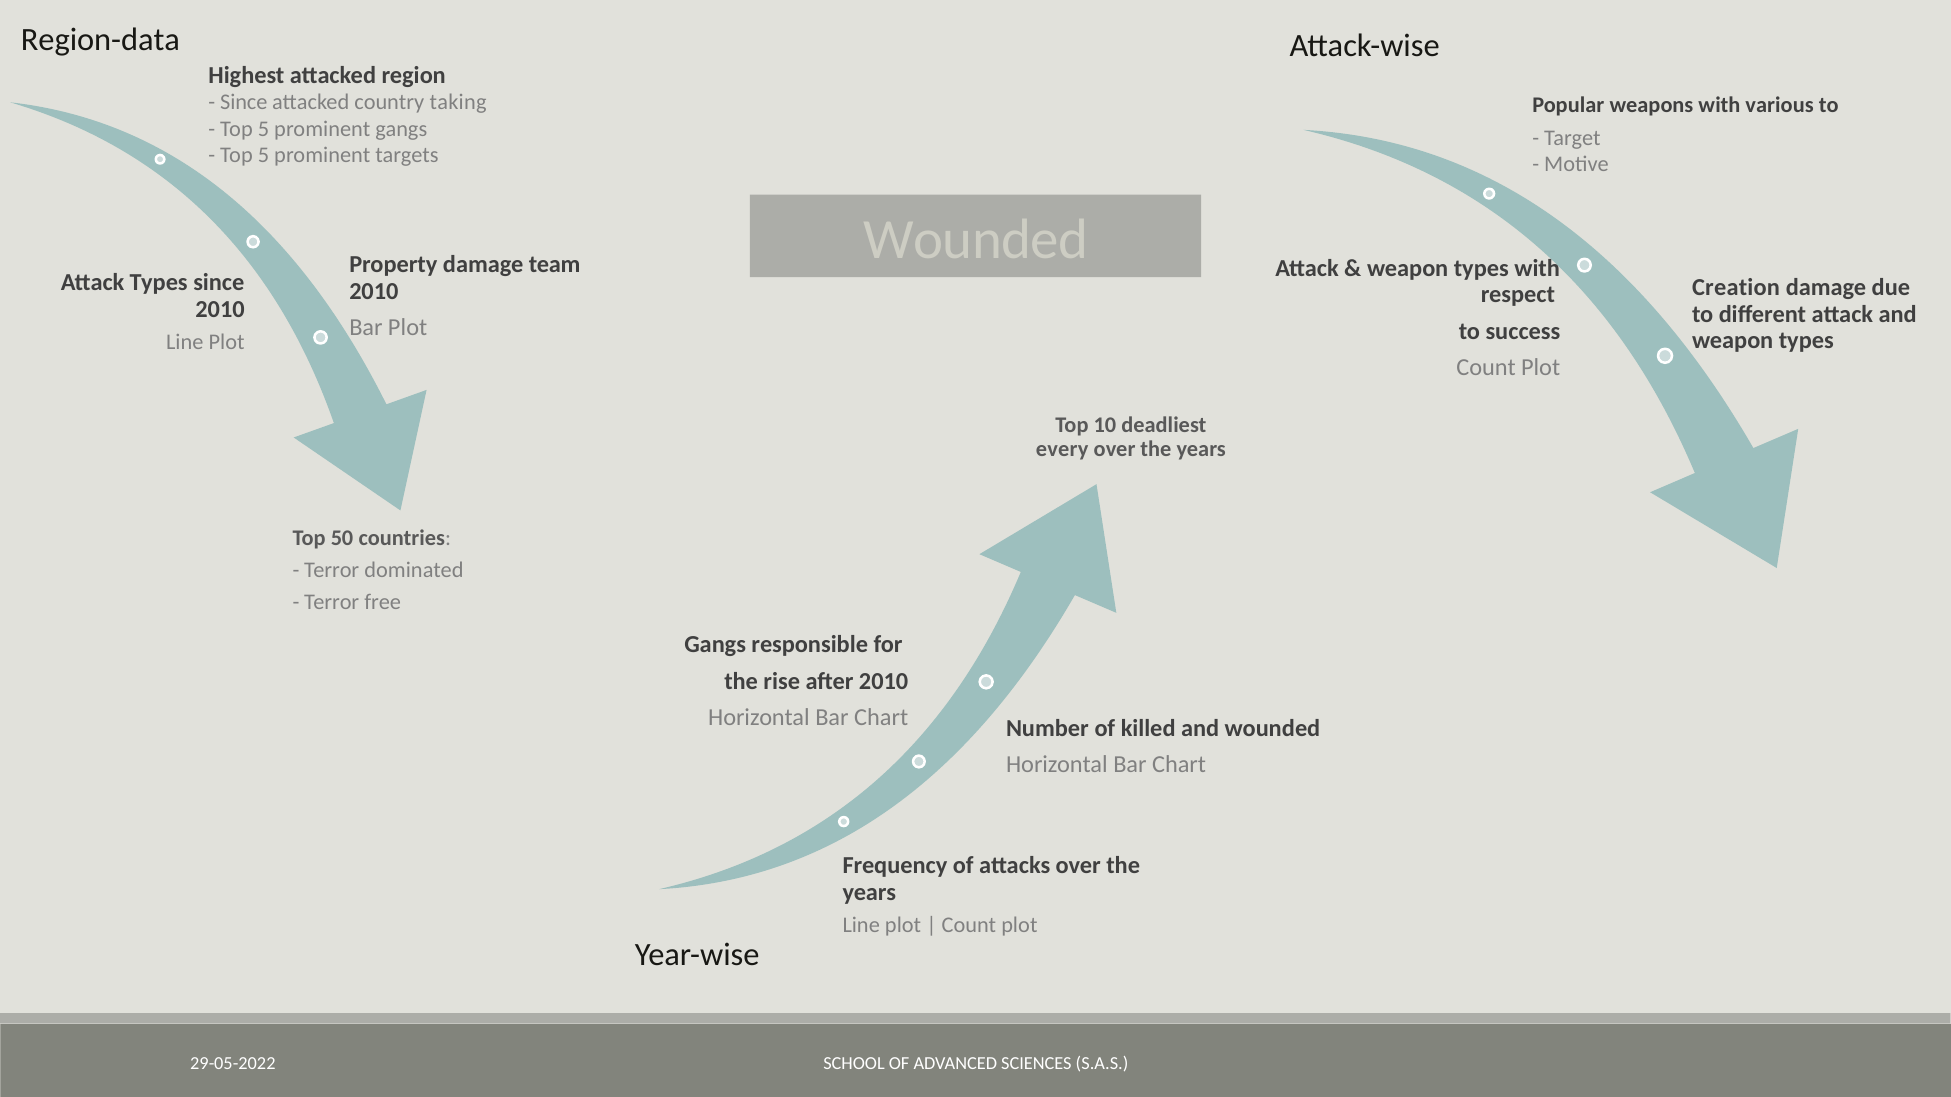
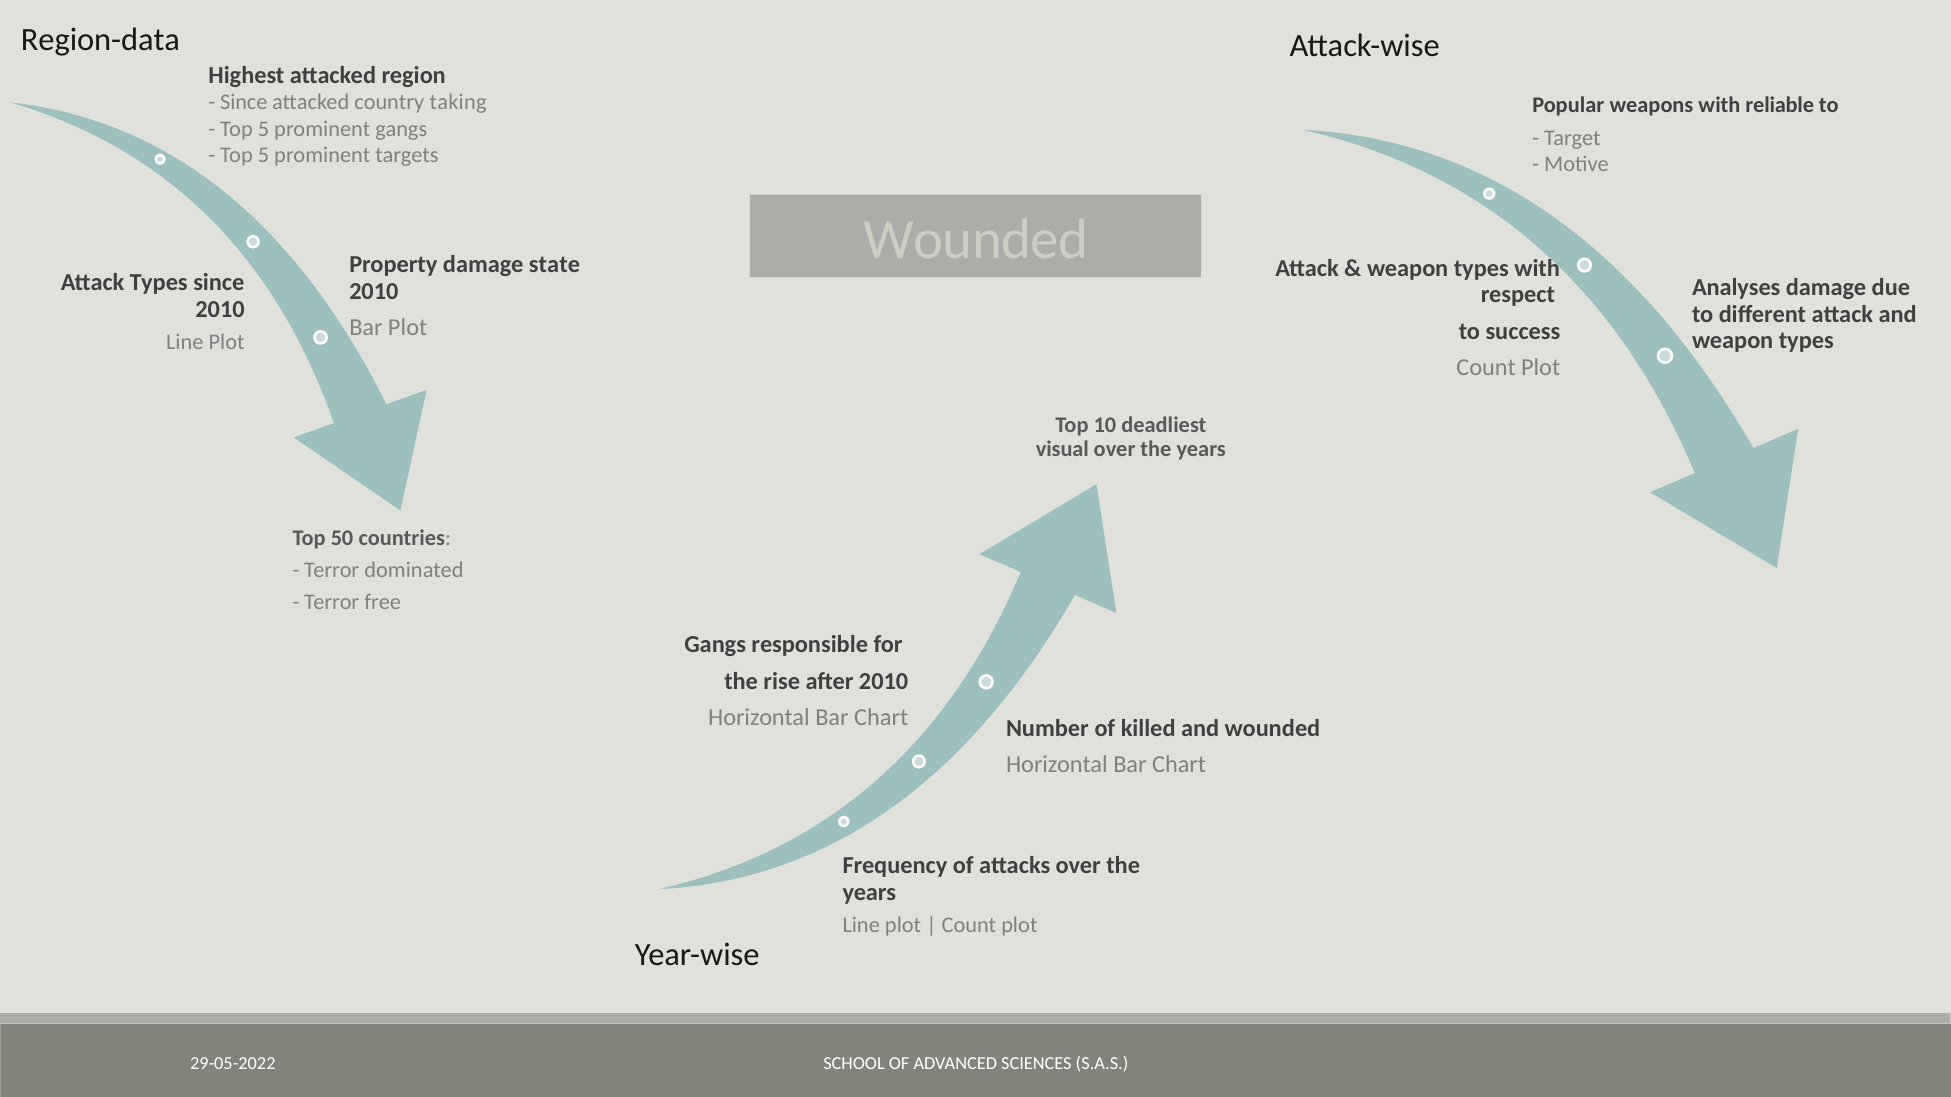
various: various -> reliable
team: team -> state
Creation: Creation -> Analyses
every: every -> visual
